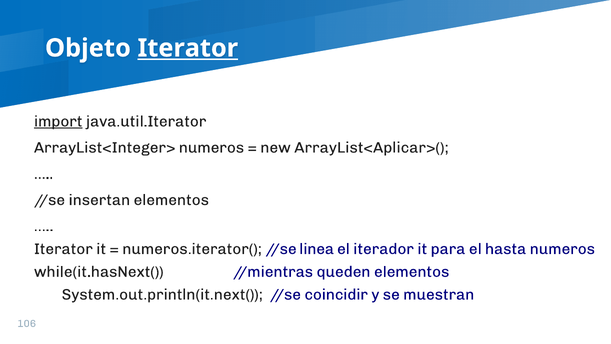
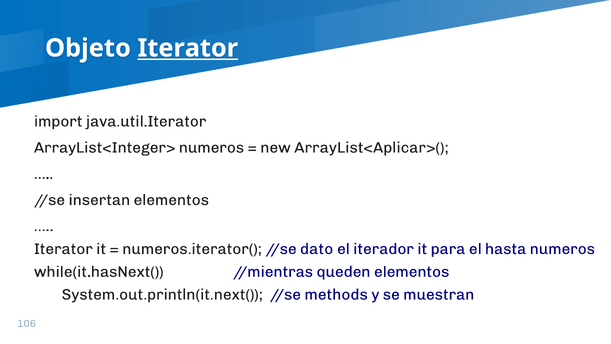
import underline: present -> none
linea: linea -> dato
coincidir: coincidir -> methods
